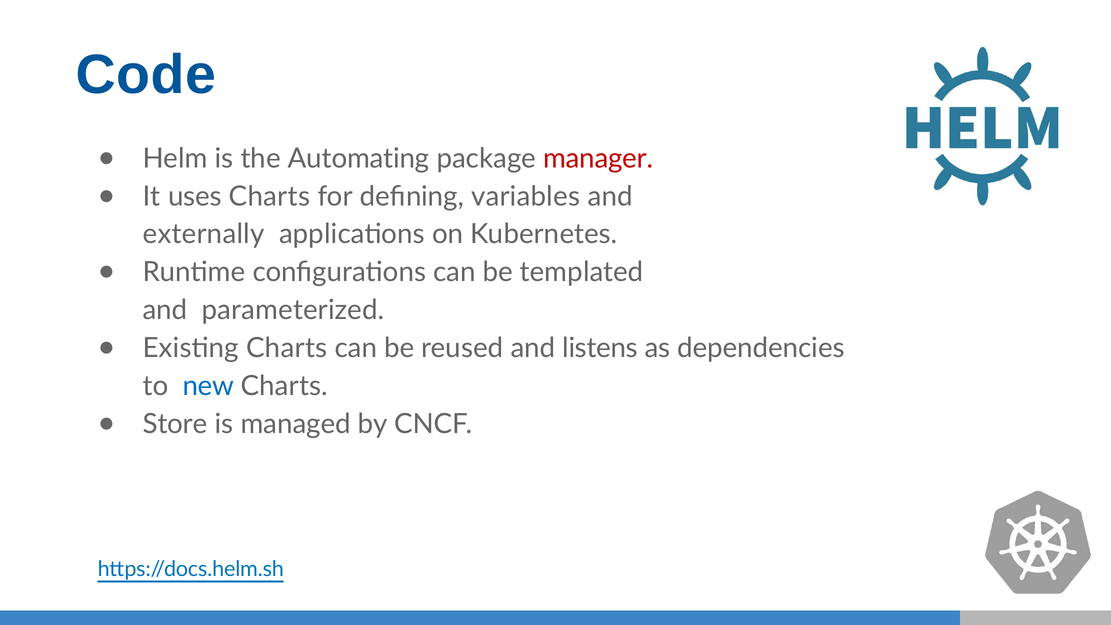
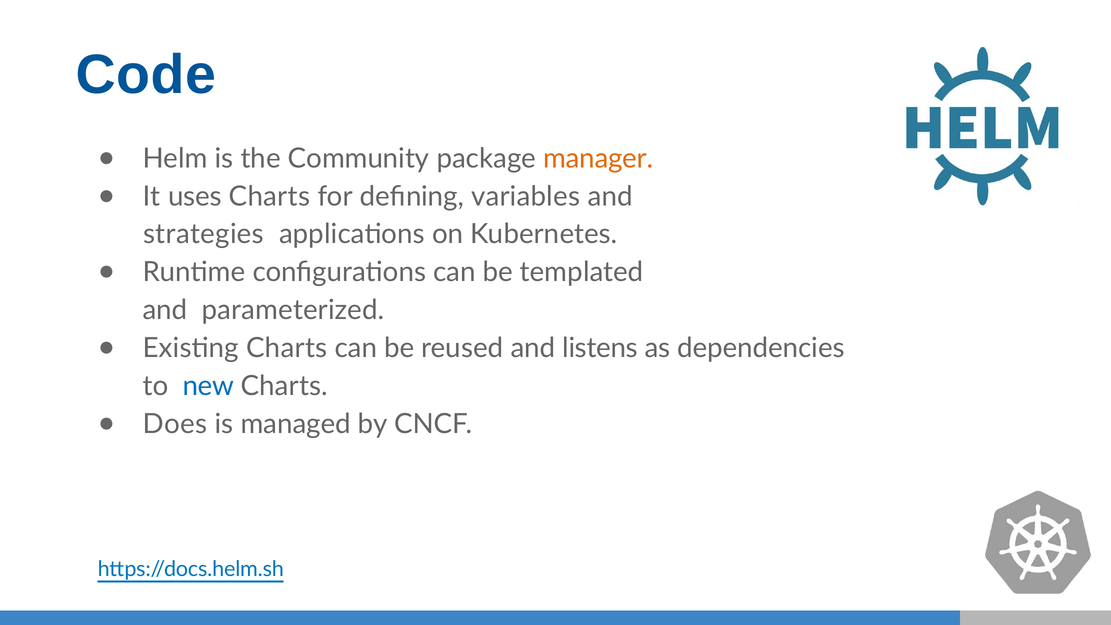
Automating: Automating -> Community
manager colour: red -> orange
externally: externally -> strategies
Store: Store -> Does
